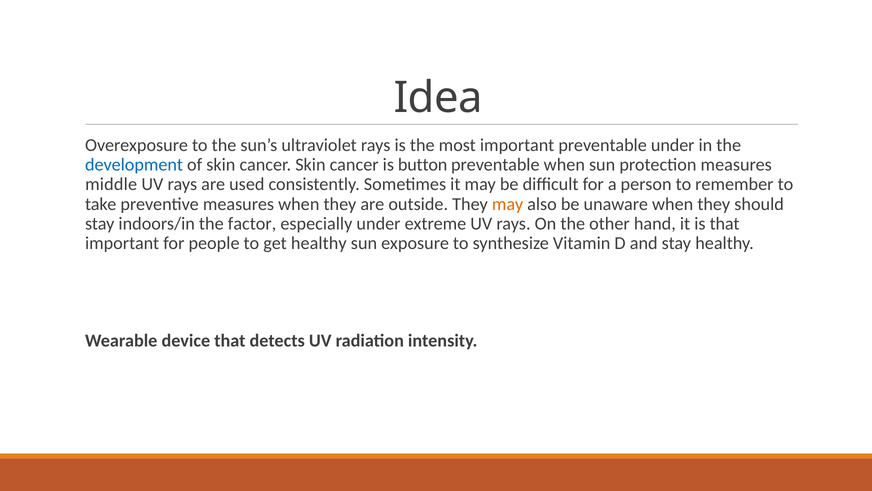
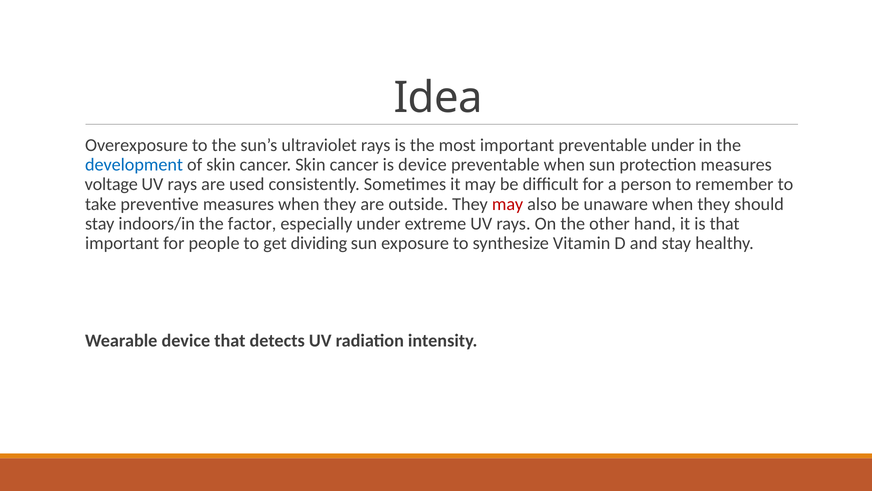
is button: button -> device
middle: middle -> voltage
may at (508, 204) colour: orange -> red
get healthy: healthy -> dividing
